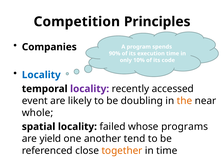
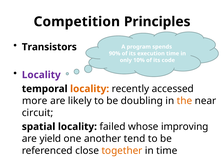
Companies: Companies -> Transistors
Locality at (41, 75) colour: blue -> purple
locality at (90, 89) colour: purple -> orange
event: event -> more
whole: whole -> circuit
programs: programs -> improving
